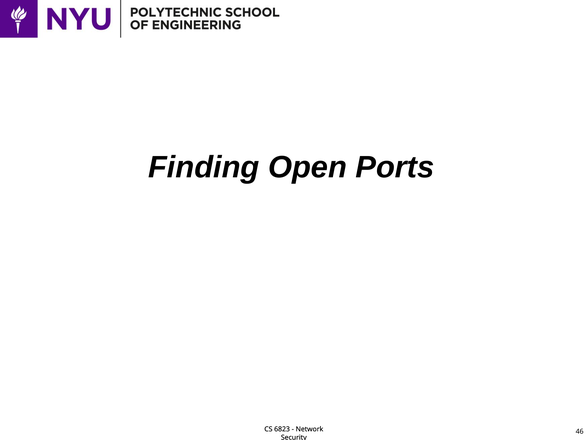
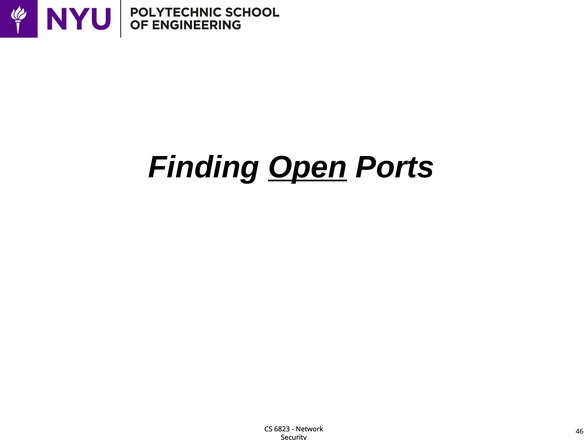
Open underline: none -> present
